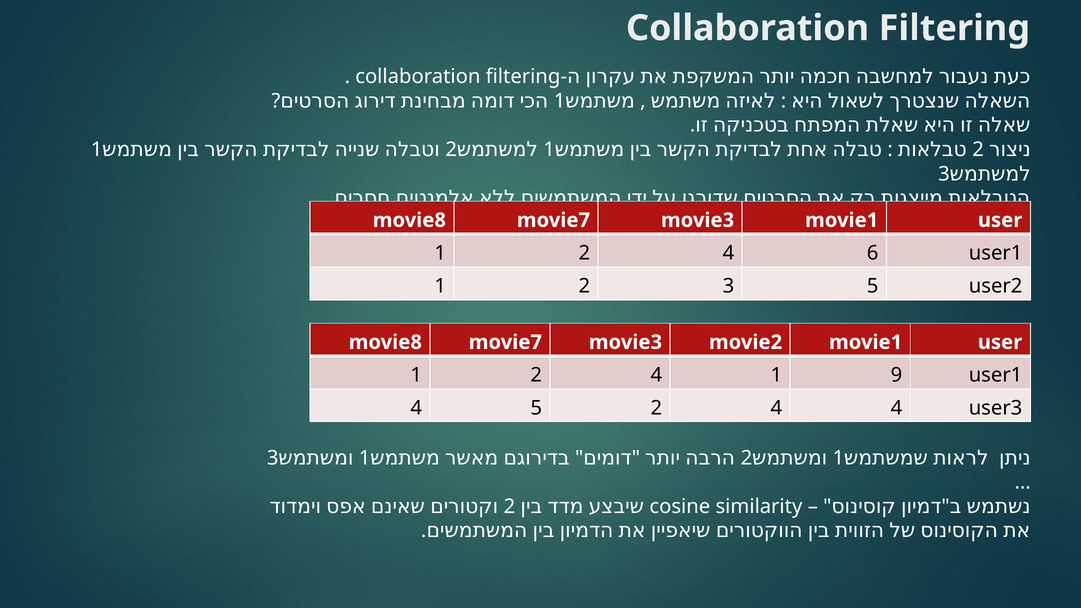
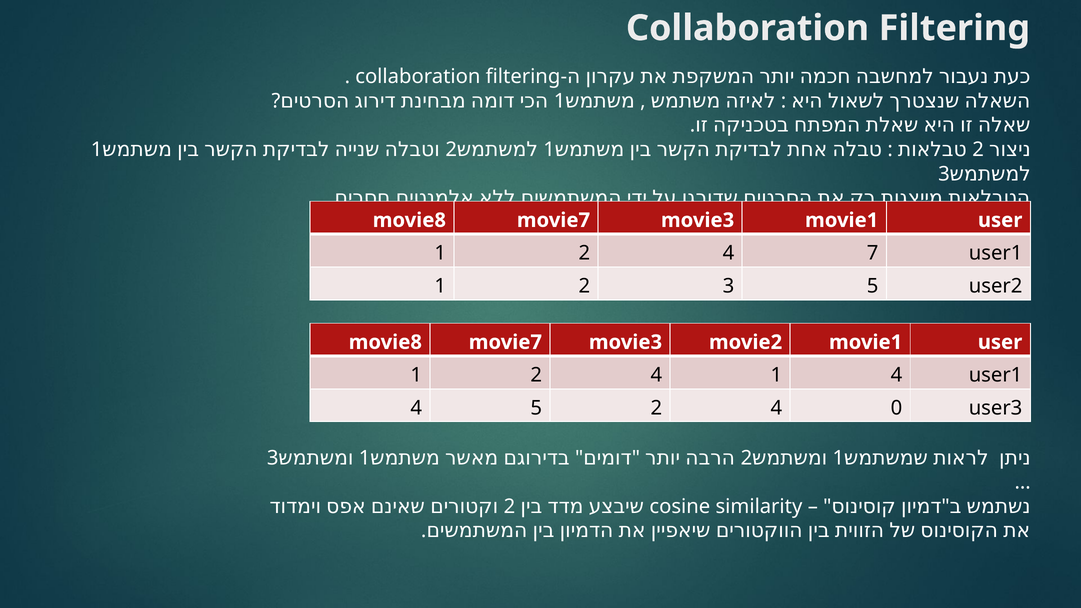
6: 6 -> 7
1 9: 9 -> 4
4 4: 4 -> 0
